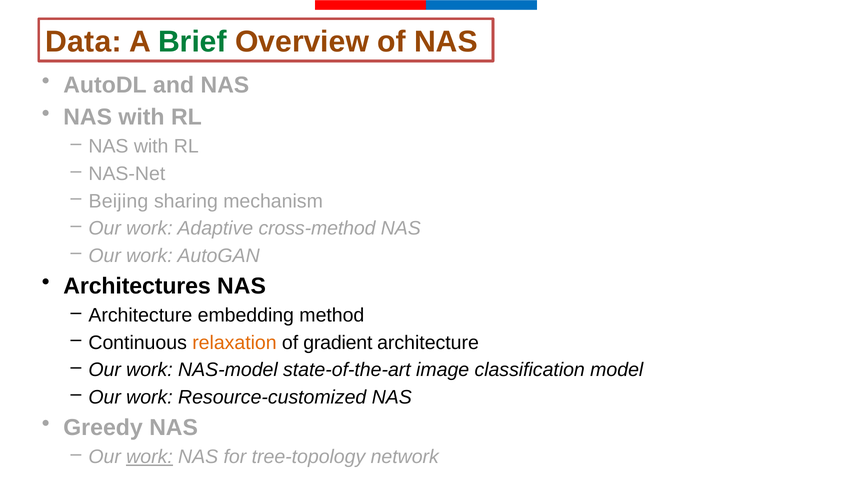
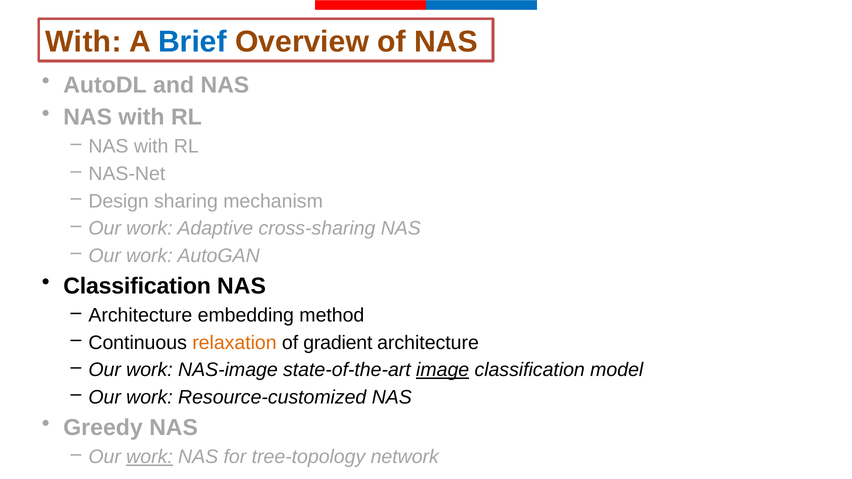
Data at (83, 42): Data -> With
Brief colour: green -> blue
Beijing: Beijing -> Design
cross-method: cross-method -> cross-sharing
Architectures at (137, 286): Architectures -> Classification
NAS-model: NAS-model -> NAS-image
image underline: none -> present
